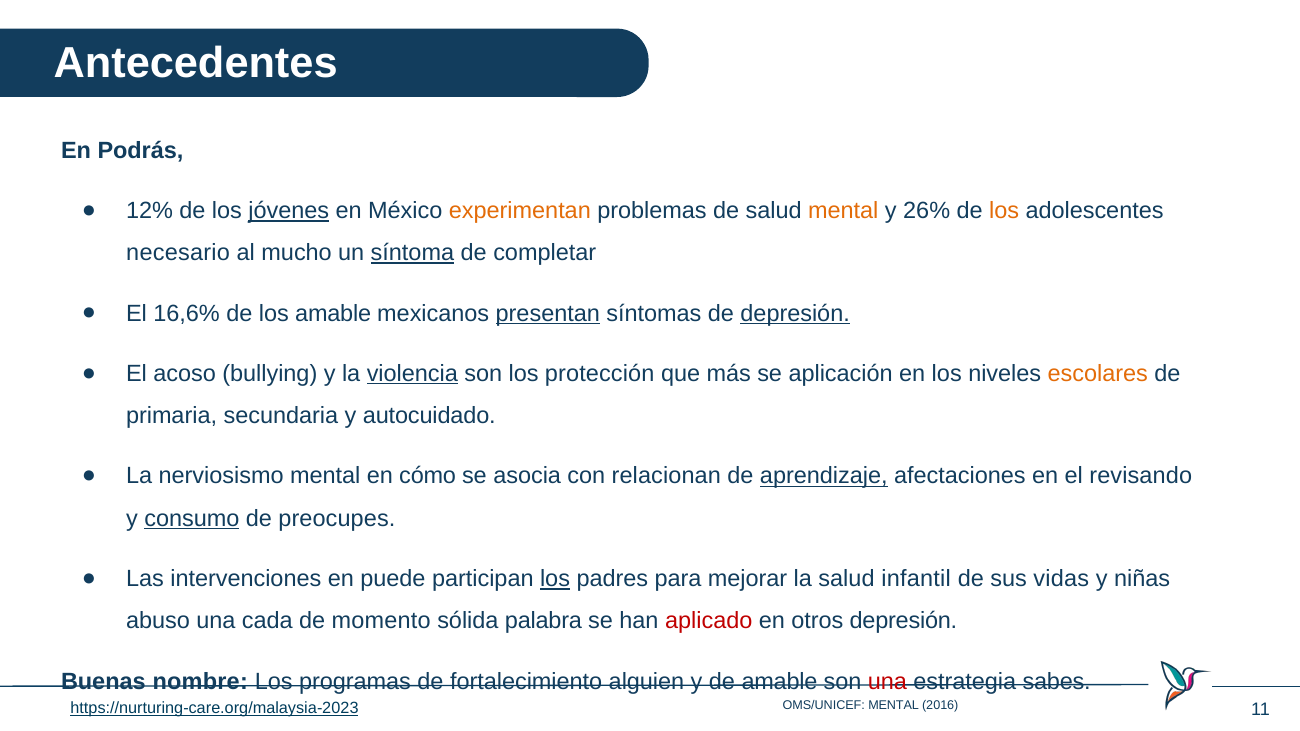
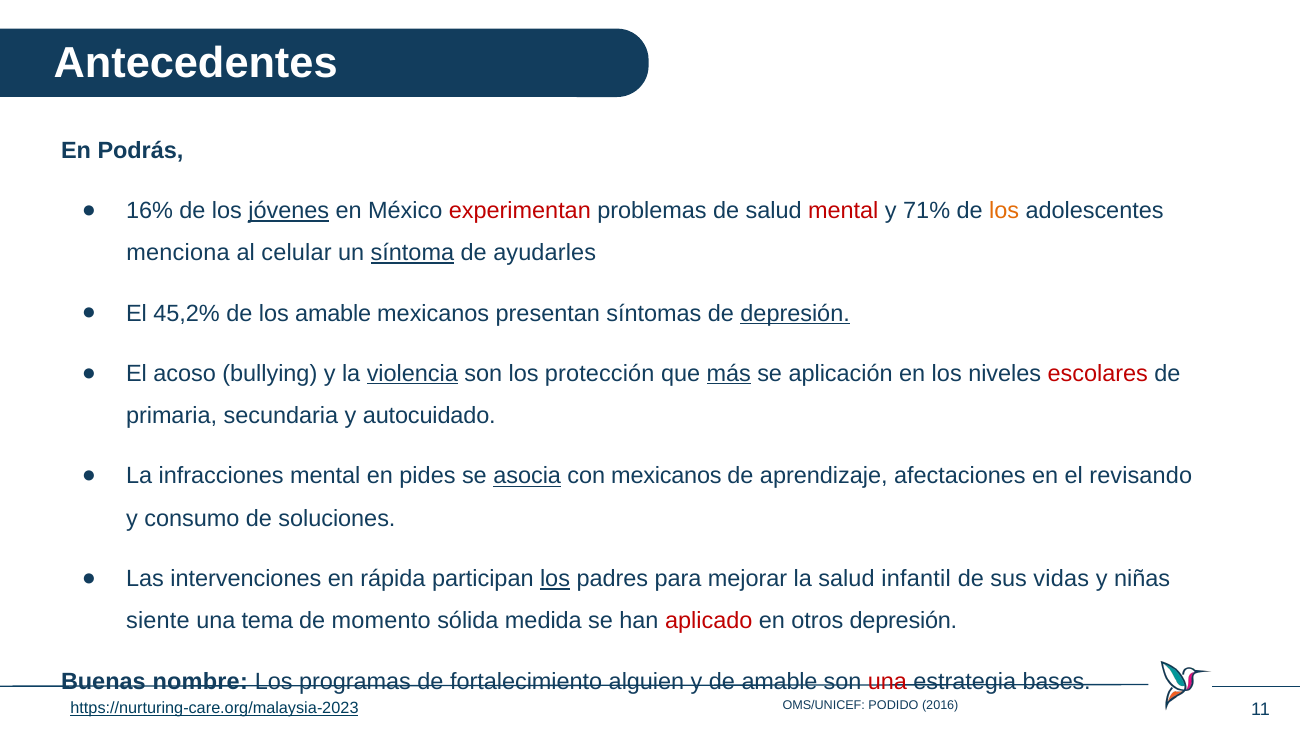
12%: 12% -> 16%
experimentan colour: orange -> red
mental at (843, 211) colour: orange -> red
26%: 26% -> 71%
necesario: necesario -> menciona
mucho: mucho -> celular
completar: completar -> ayudarles
16,6%: 16,6% -> 45,2%
presentan underline: present -> none
más underline: none -> present
escolares colour: orange -> red
nerviosismo: nerviosismo -> infracciones
cómo: cómo -> pides
asocia underline: none -> present
con relacionan: relacionan -> mexicanos
aprendizaje underline: present -> none
consumo underline: present -> none
preocupes: preocupes -> soluciones
puede: puede -> rápida
abuso: abuso -> siente
cada: cada -> tema
palabra: palabra -> medida
sabes: sabes -> bases
OMS/UNICEF MENTAL: MENTAL -> PODIDO
